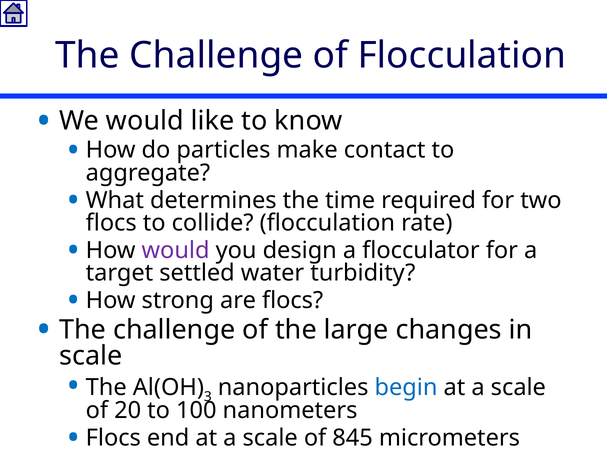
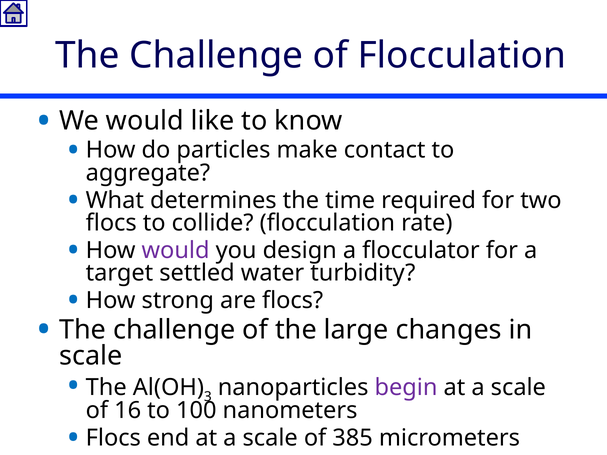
begin colour: blue -> purple
20: 20 -> 16
845: 845 -> 385
